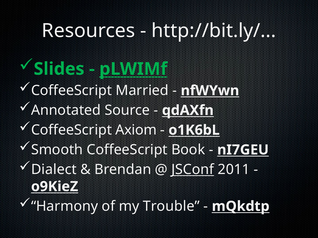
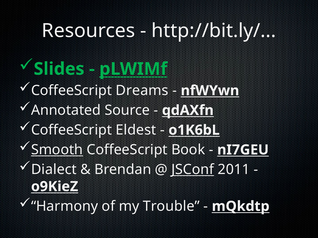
Married: Married -> Dreams
Axiom: Axiom -> Eldest
Smooth underline: none -> present
